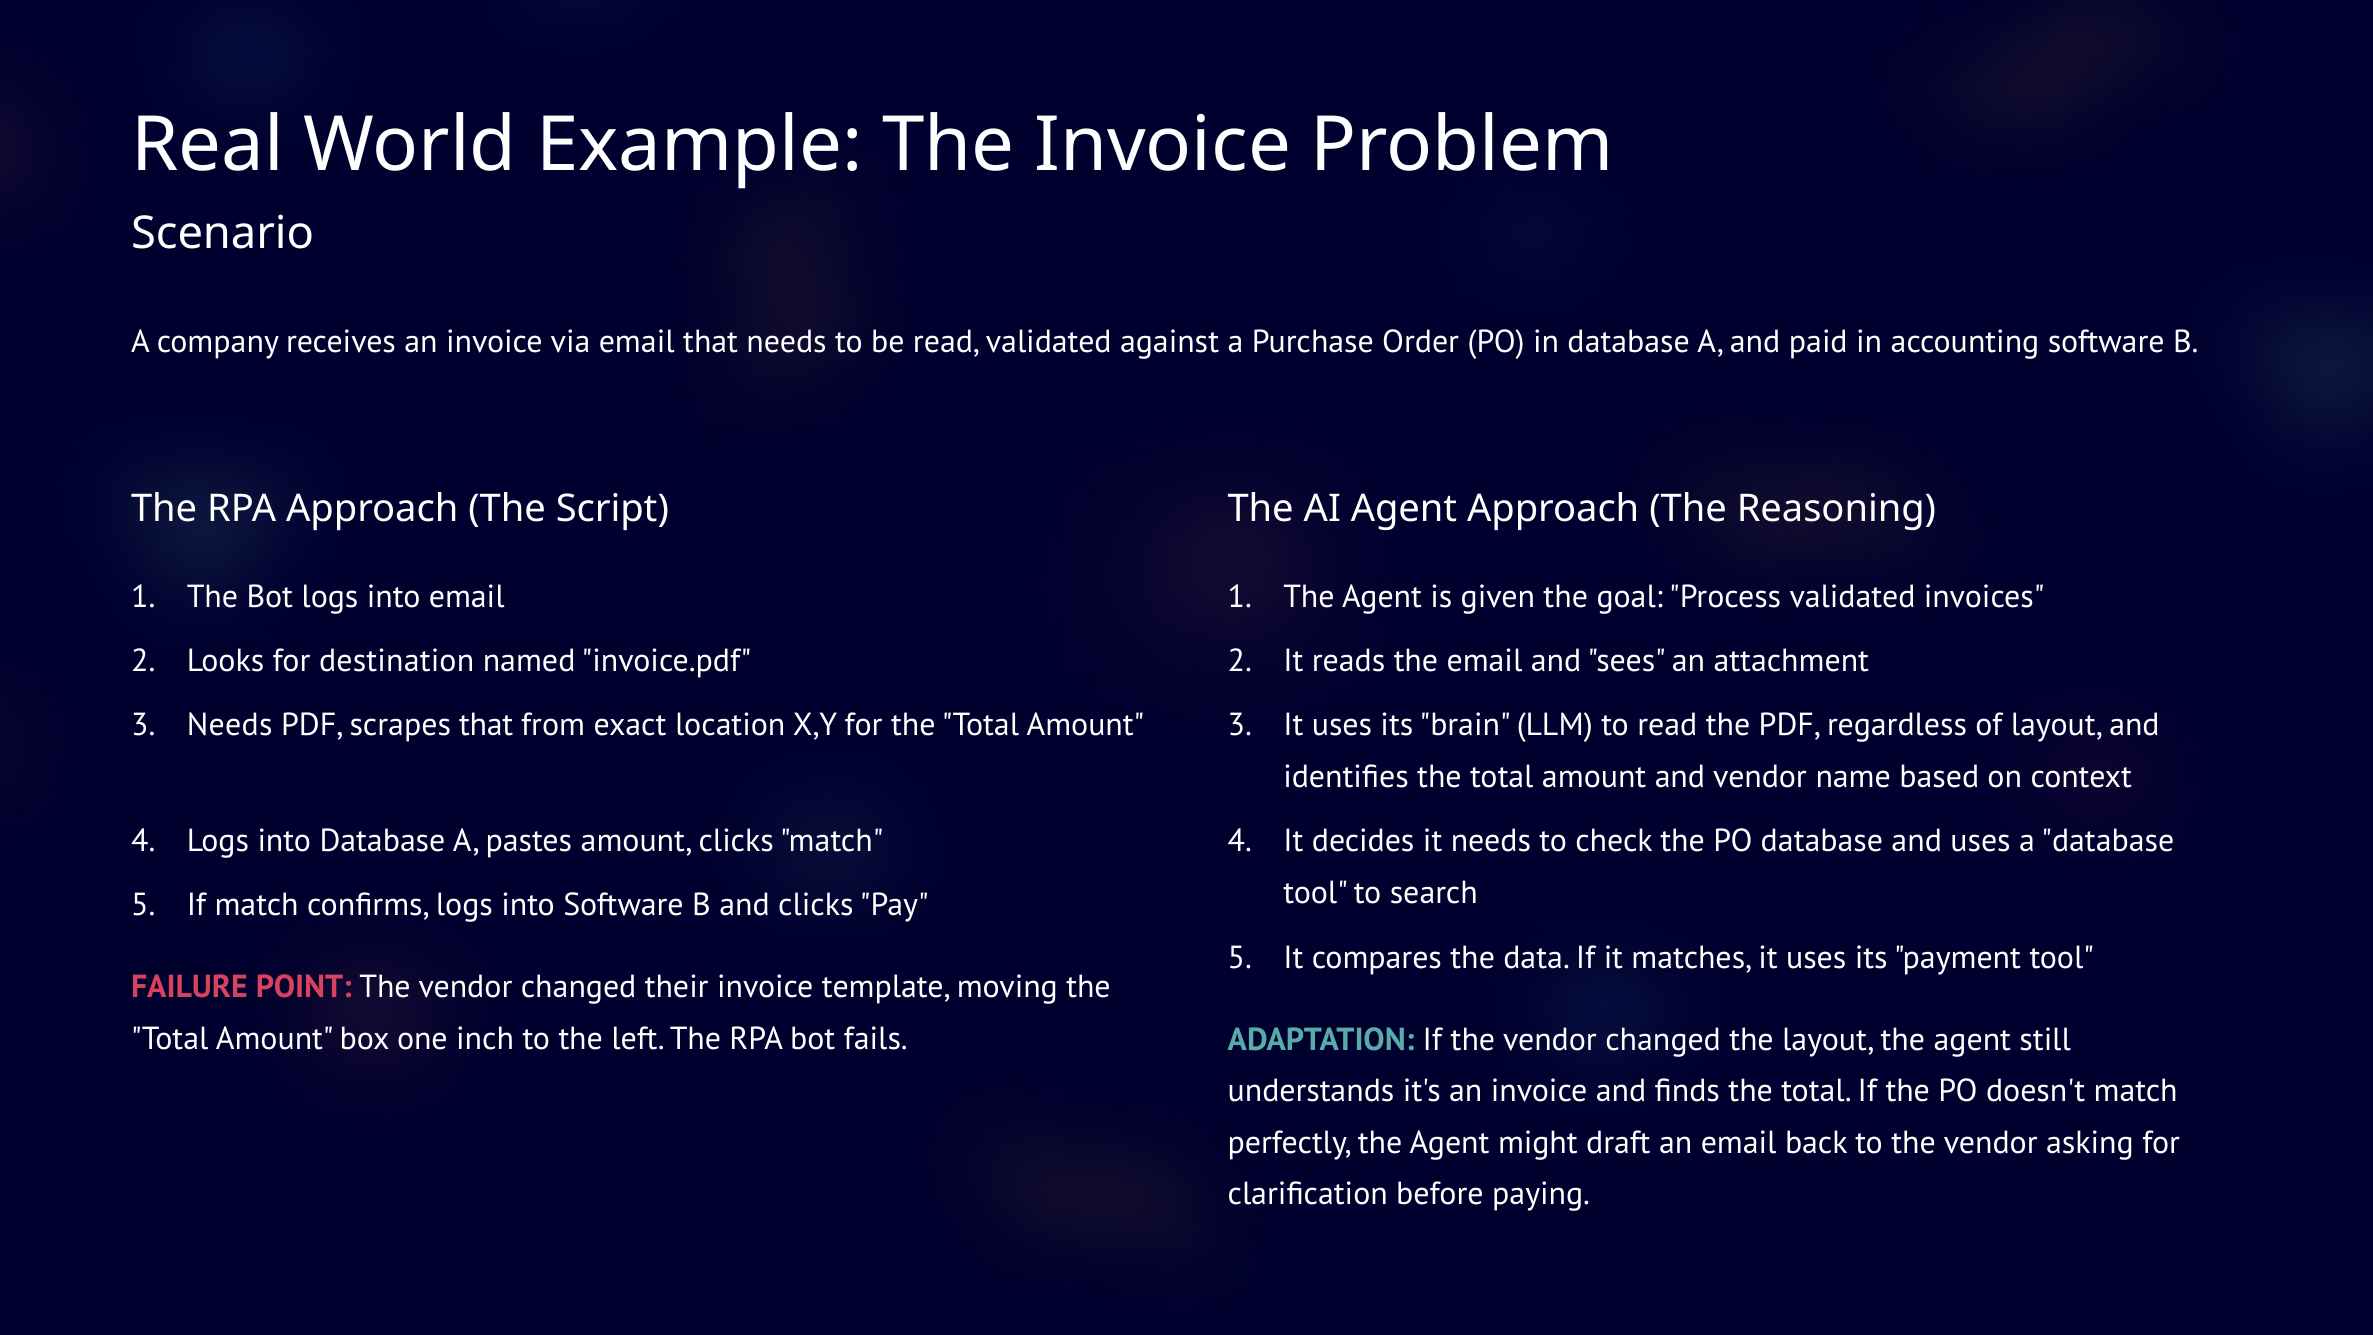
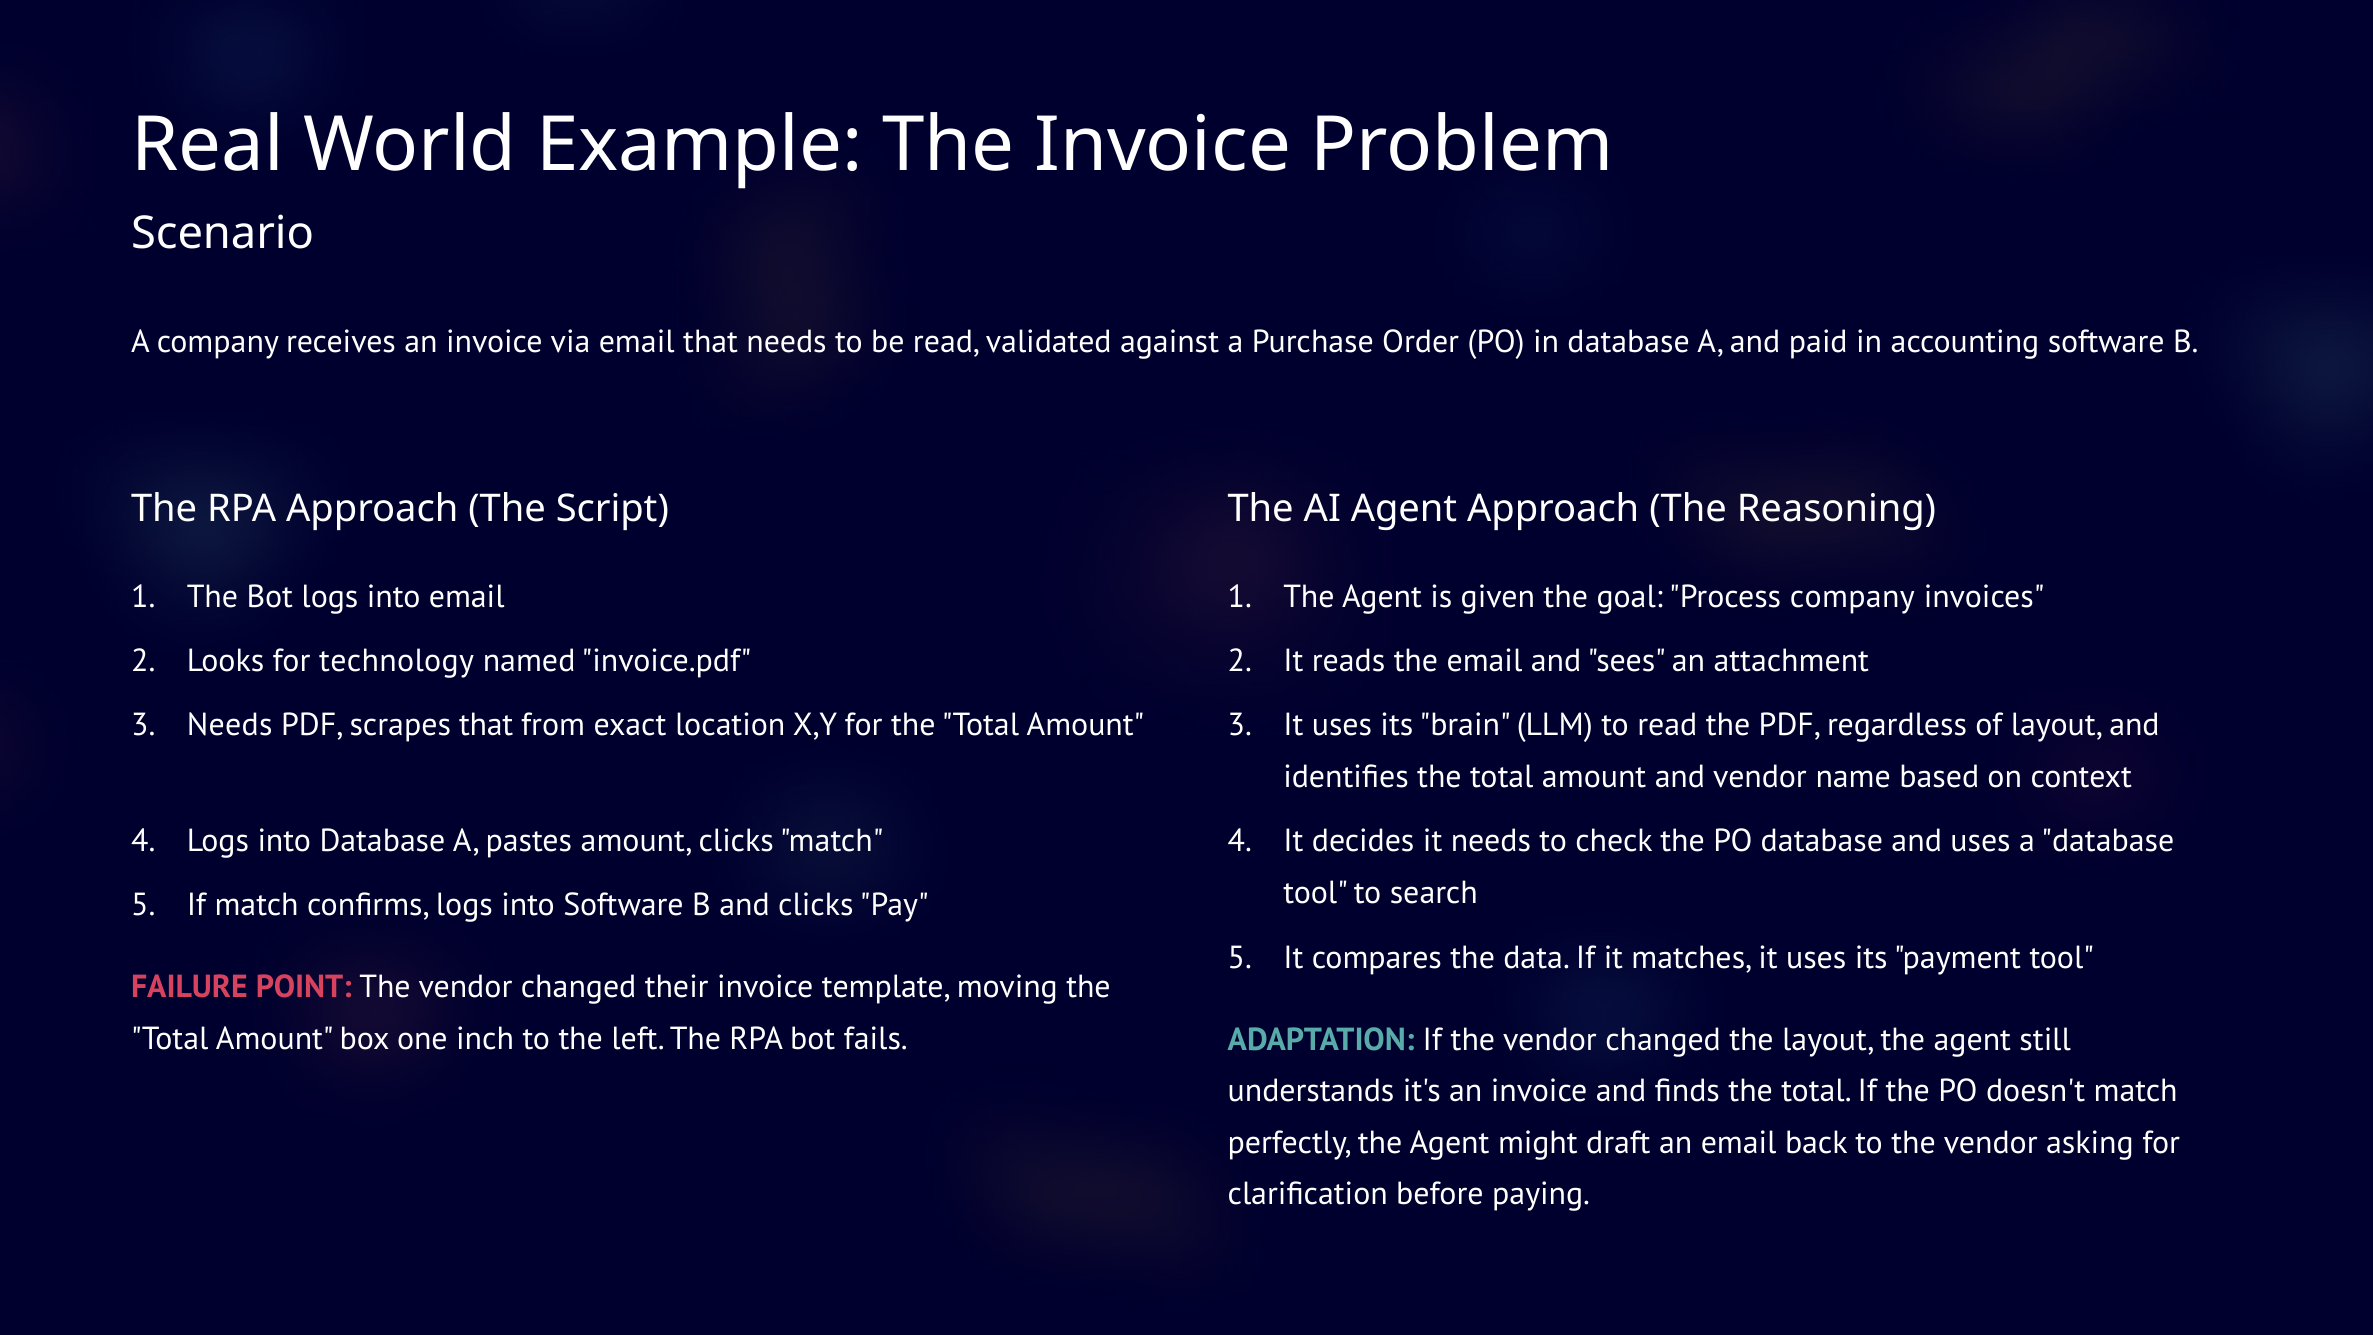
Process validated: validated -> company
destination: destination -> technology
